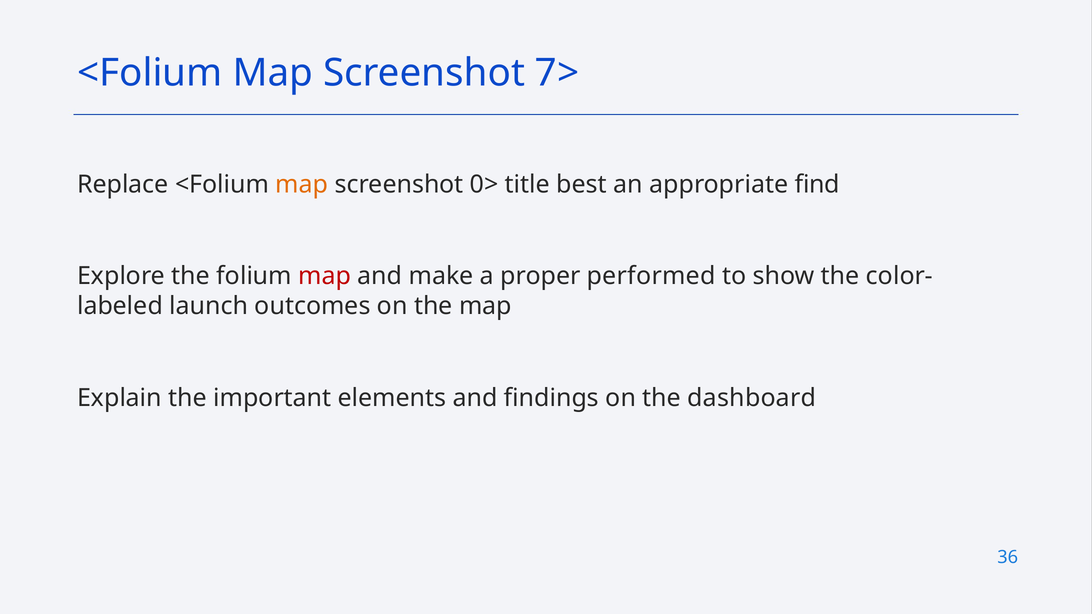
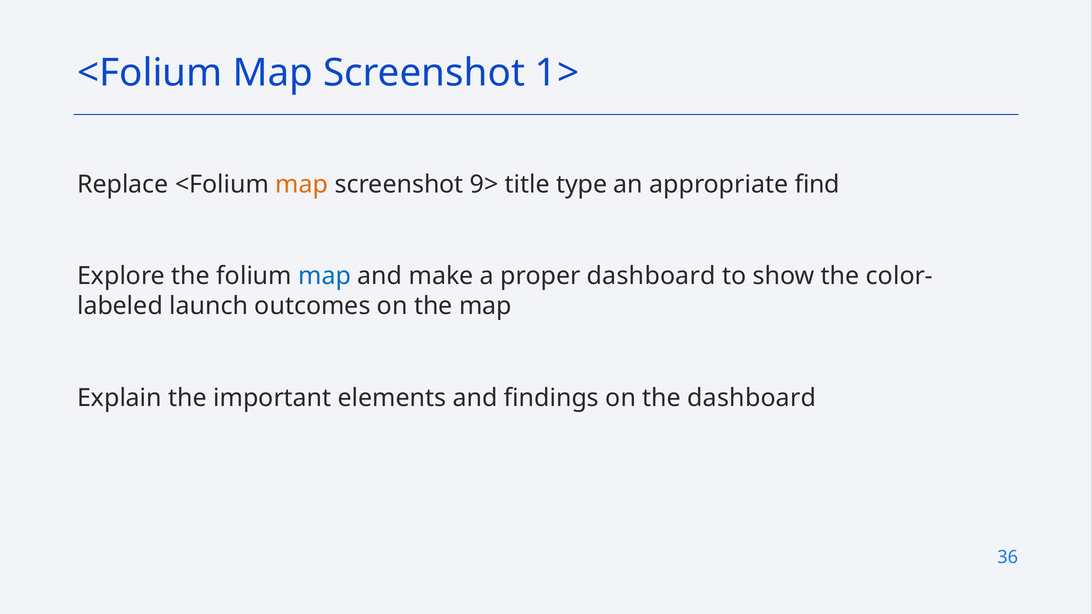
7>: 7> -> 1>
0>: 0> -> 9>
best: best -> type
map at (325, 276) colour: red -> blue
proper performed: performed -> dashboard
